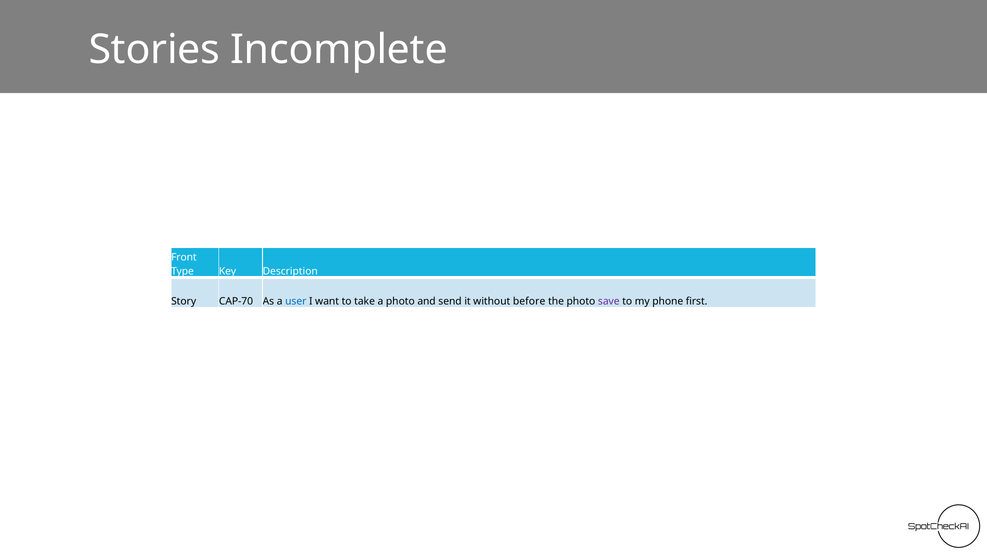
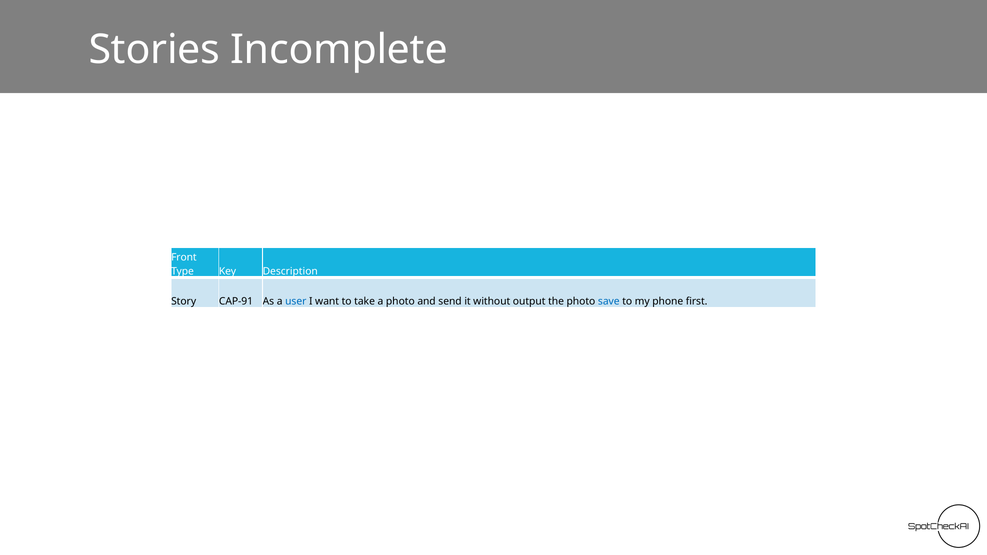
CAP-70: CAP-70 -> CAP-91
before: before -> output
save colour: purple -> blue
